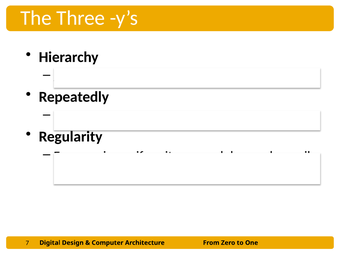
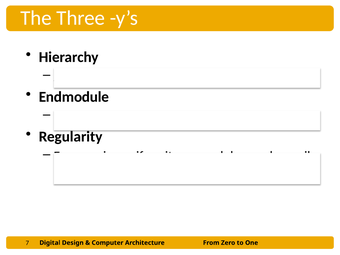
Repeatedly: Repeatedly -> Endmodule
